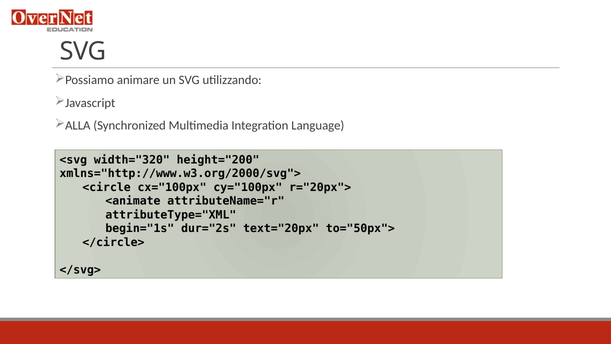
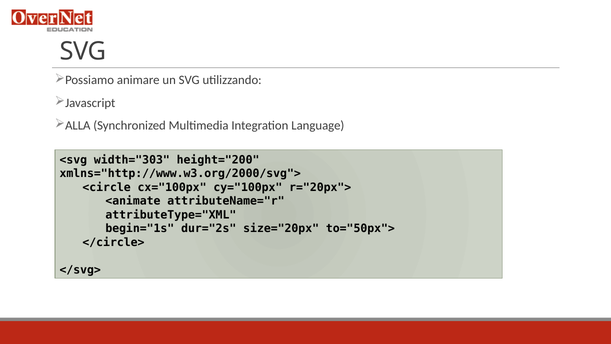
width="320: width="320 -> width="303
text="20px: text="20px -> size="20px
